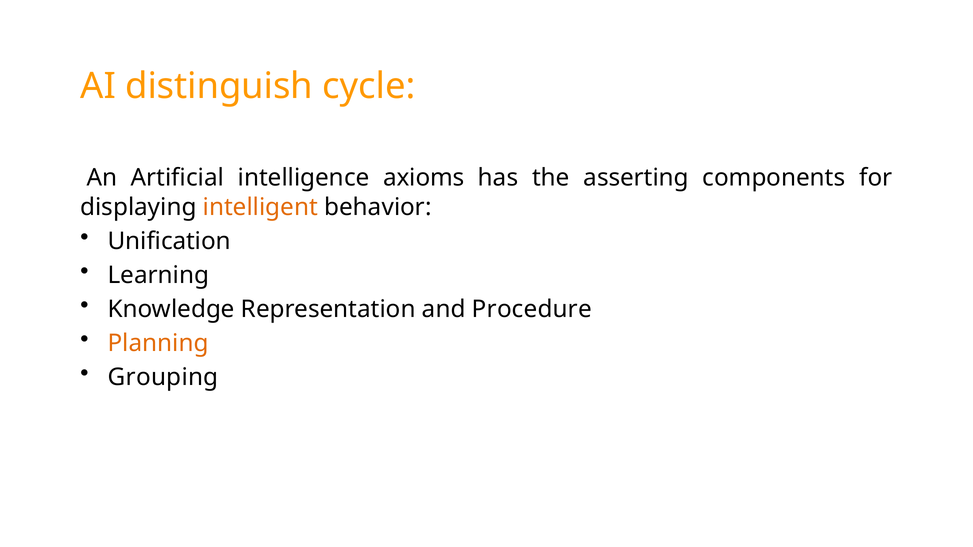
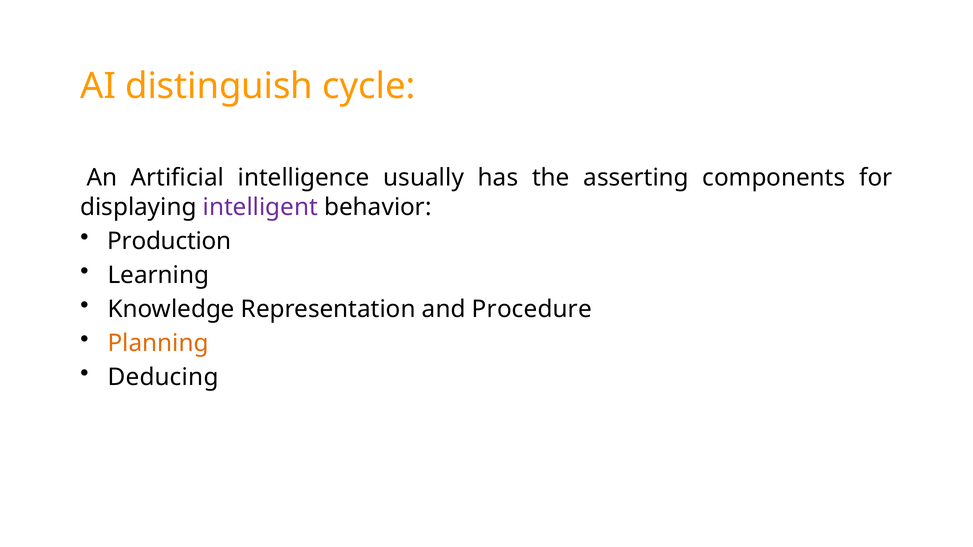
axioms: axioms -> usually
intelligent colour: orange -> purple
Unification: Unification -> Production
Grouping: Grouping -> Deducing
